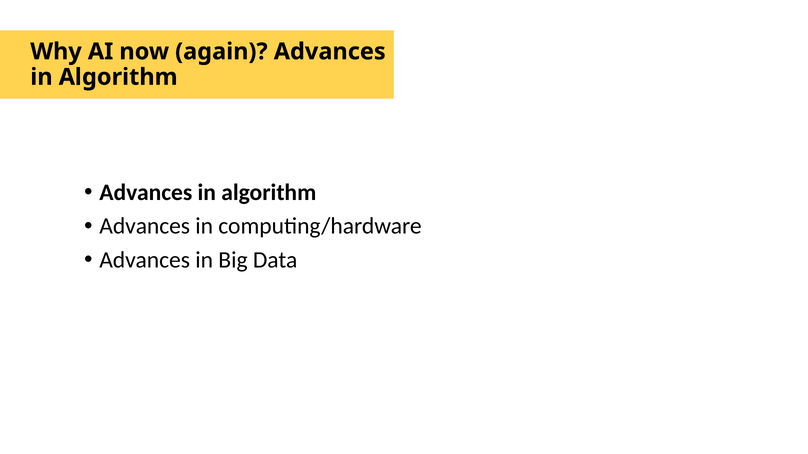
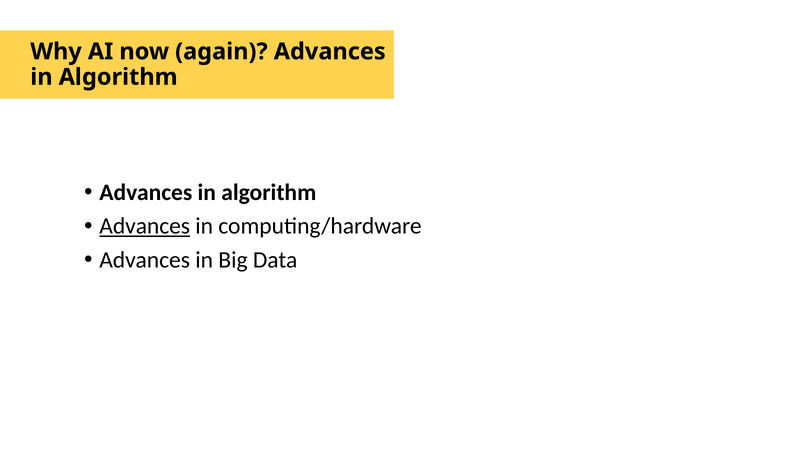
Advances at (145, 226) underline: none -> present
